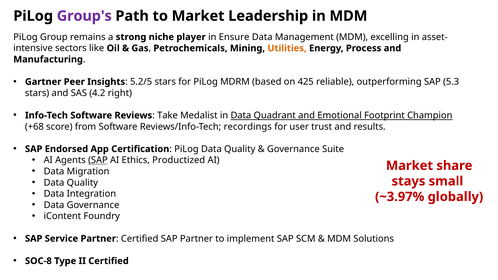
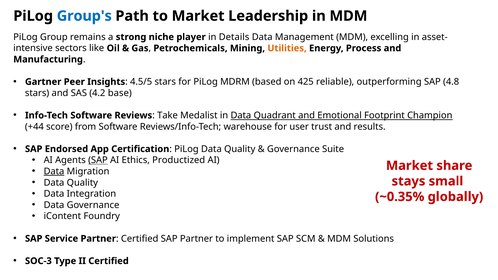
Group's colour: purple -> blue
Ensure: Ensure -> Details
5.2/5: 5.2/5 -> 4.5/5
5.3: 5.3 -> 4.8
right: right -> base
+68: +68 -> +44
recordings: recordings -> warehouse
Data at (54, 171) underline: none -> present
~3.97%: ~3.97% -> ~0.35%
SOC-8: SOC-8 -> SOC-3
